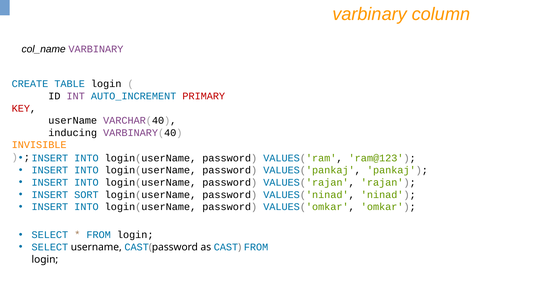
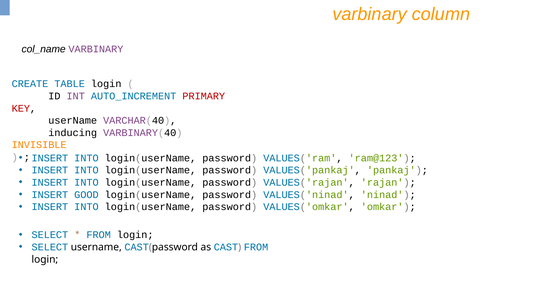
SORT: SORT -> GOOD
